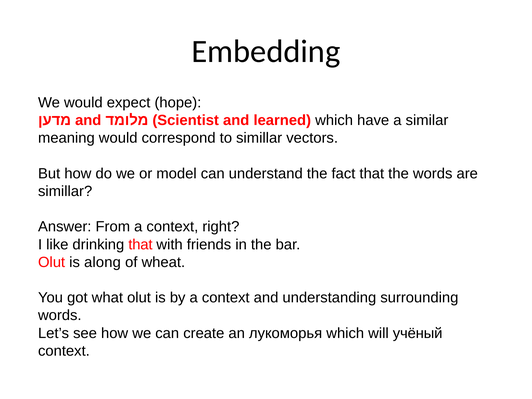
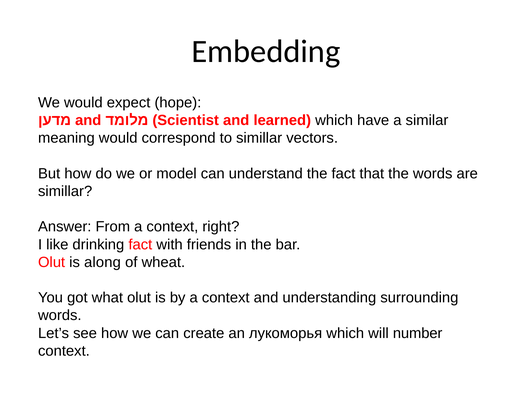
drinking that: that -> fact
учёный: учёный -> number
